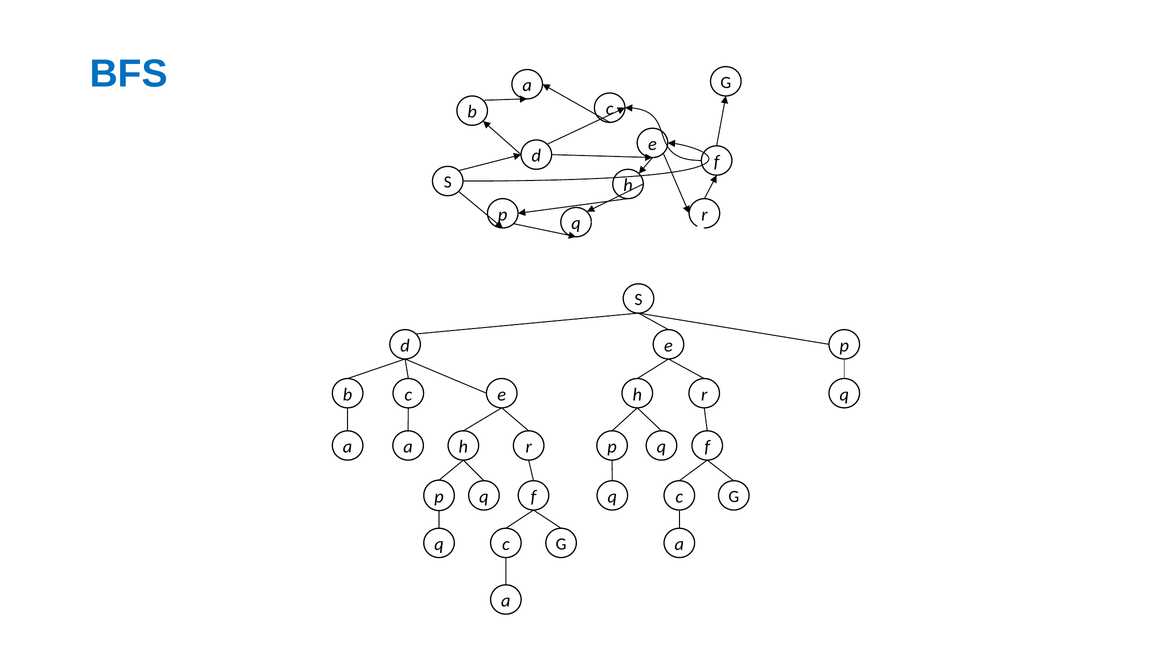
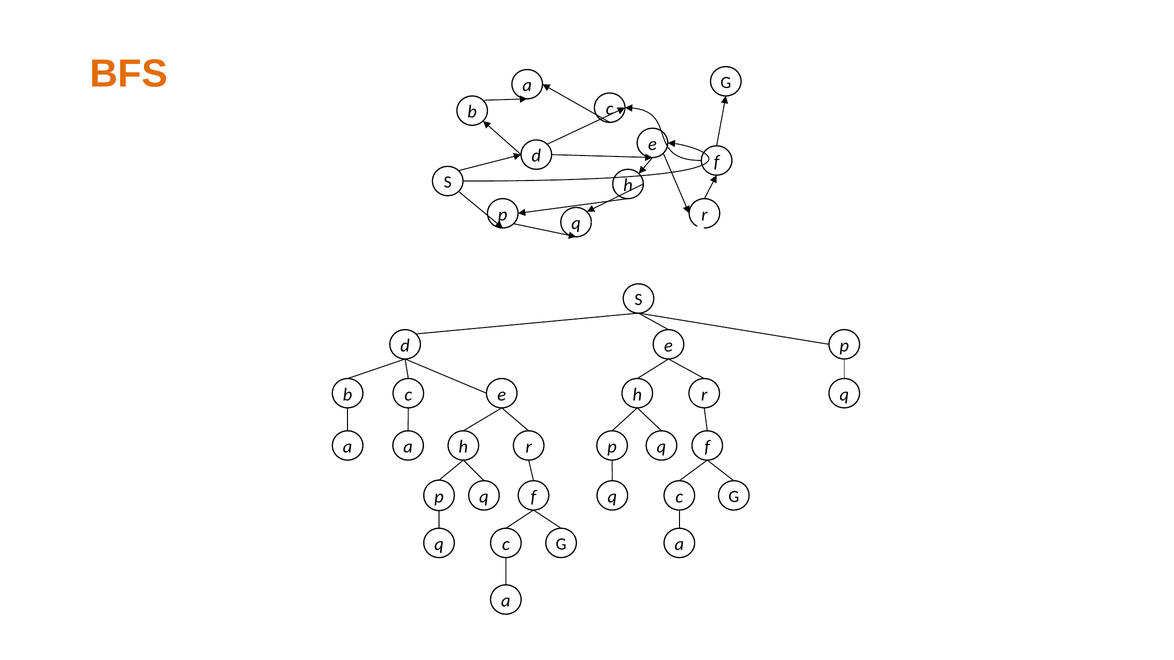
BFS colour: blue -> orange
